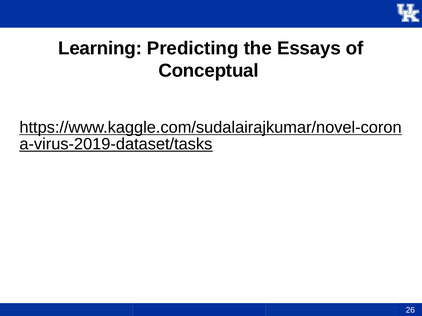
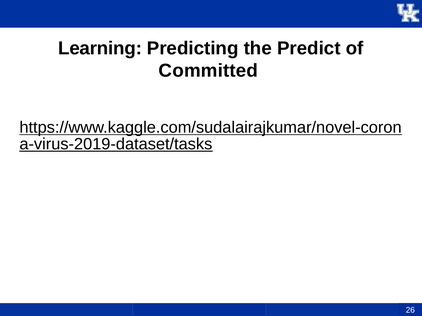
Essays: Essays -> Predict
Conceptual: Conceptual -> Committed
